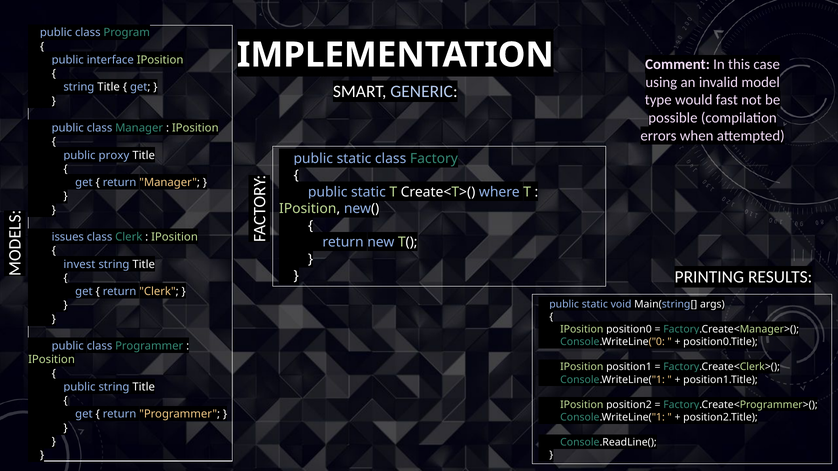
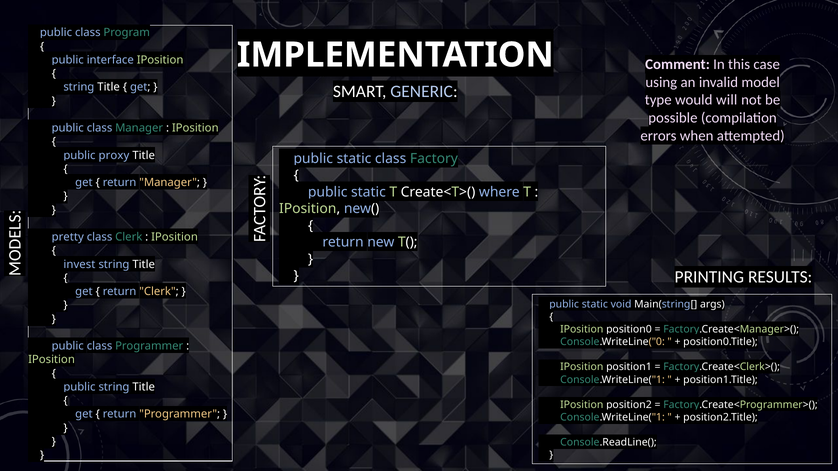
fast: fast -> will
issues: issues -> pretty
